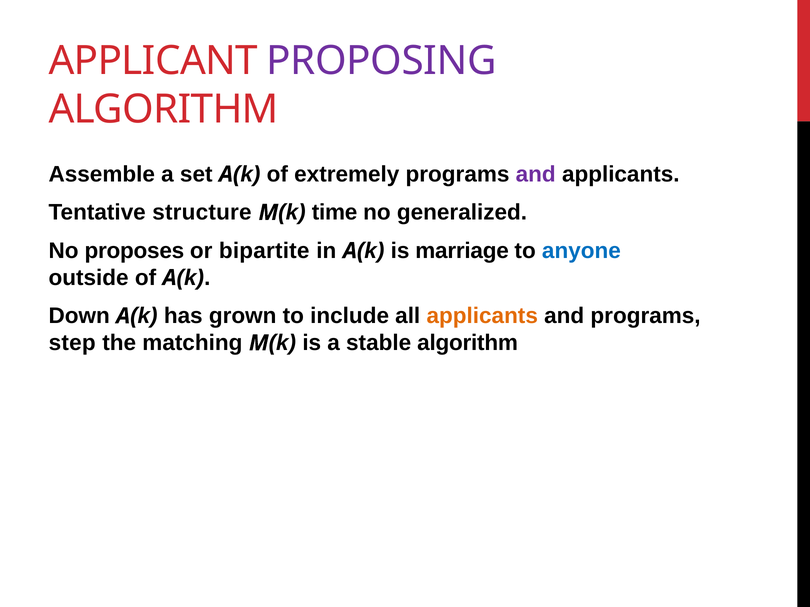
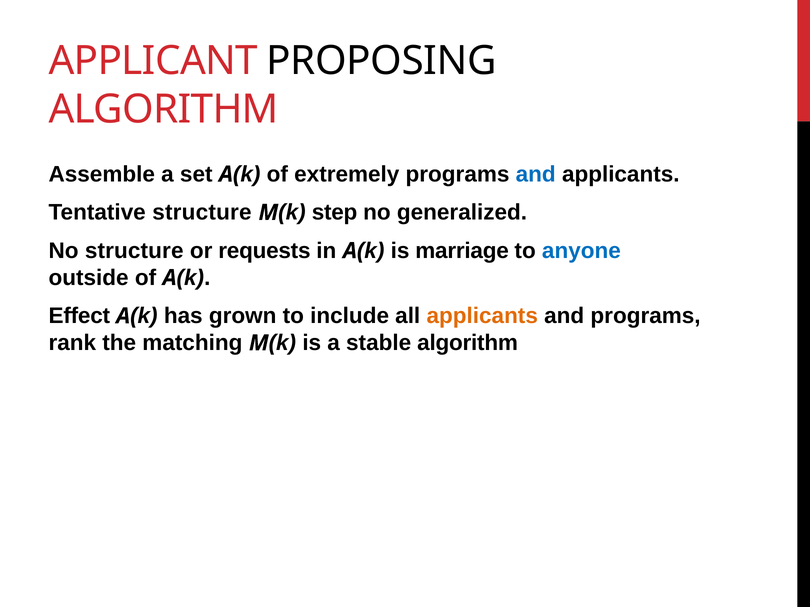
PROPOSING colour: purple -> black
and at (536, 174) colour: purple -> blue
time: time -> step
No proposes: proposes -> structure
bipartite: bipartite -> requests
Down: Down -> Effect
step: step -> rank
